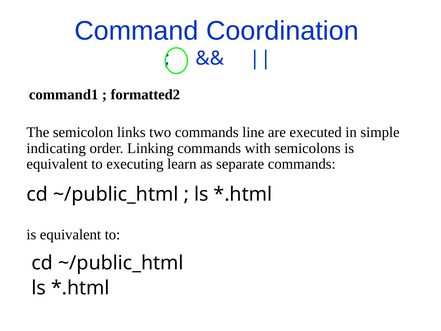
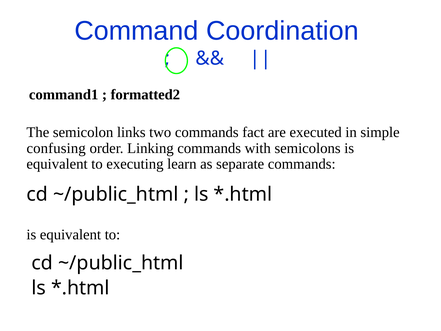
line: line -> fact
indicating: indicating -> confusing
